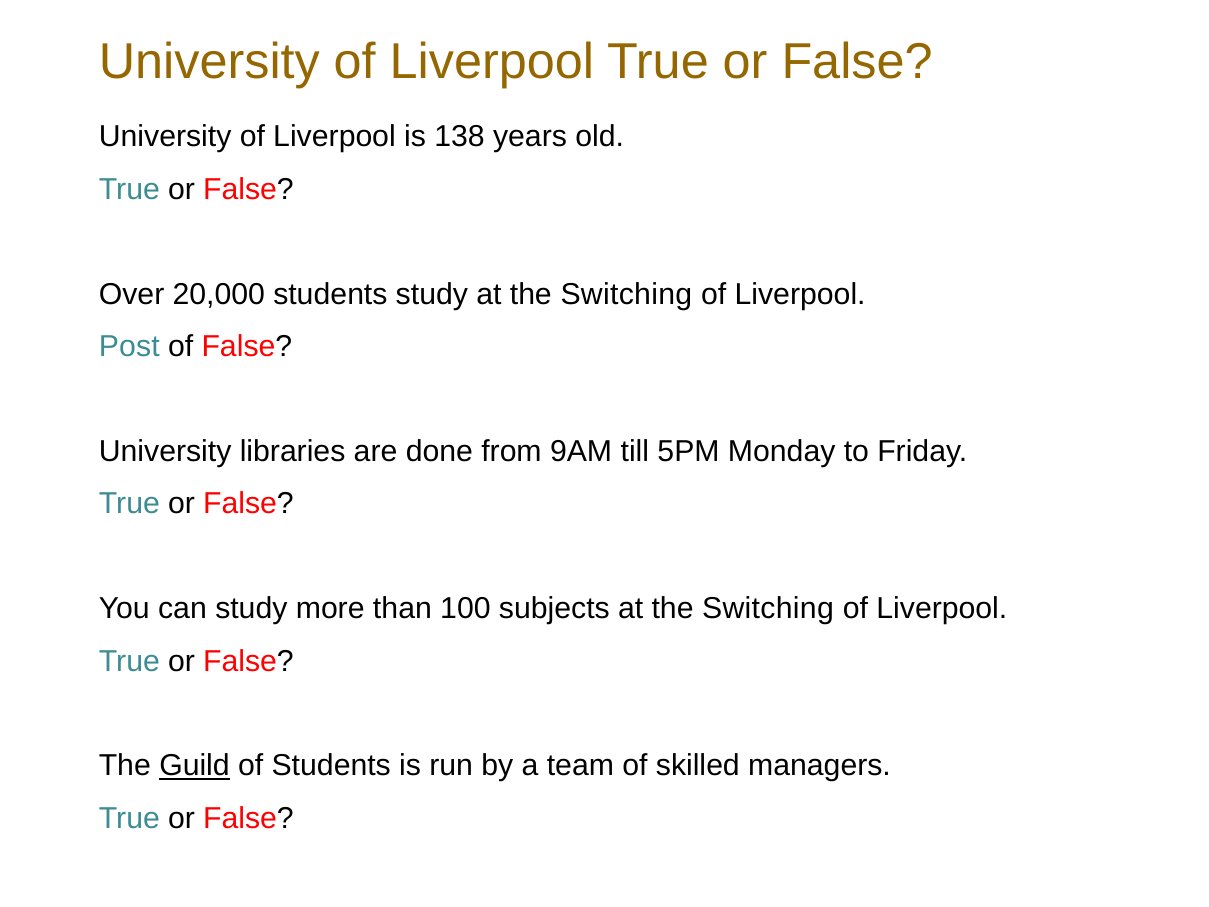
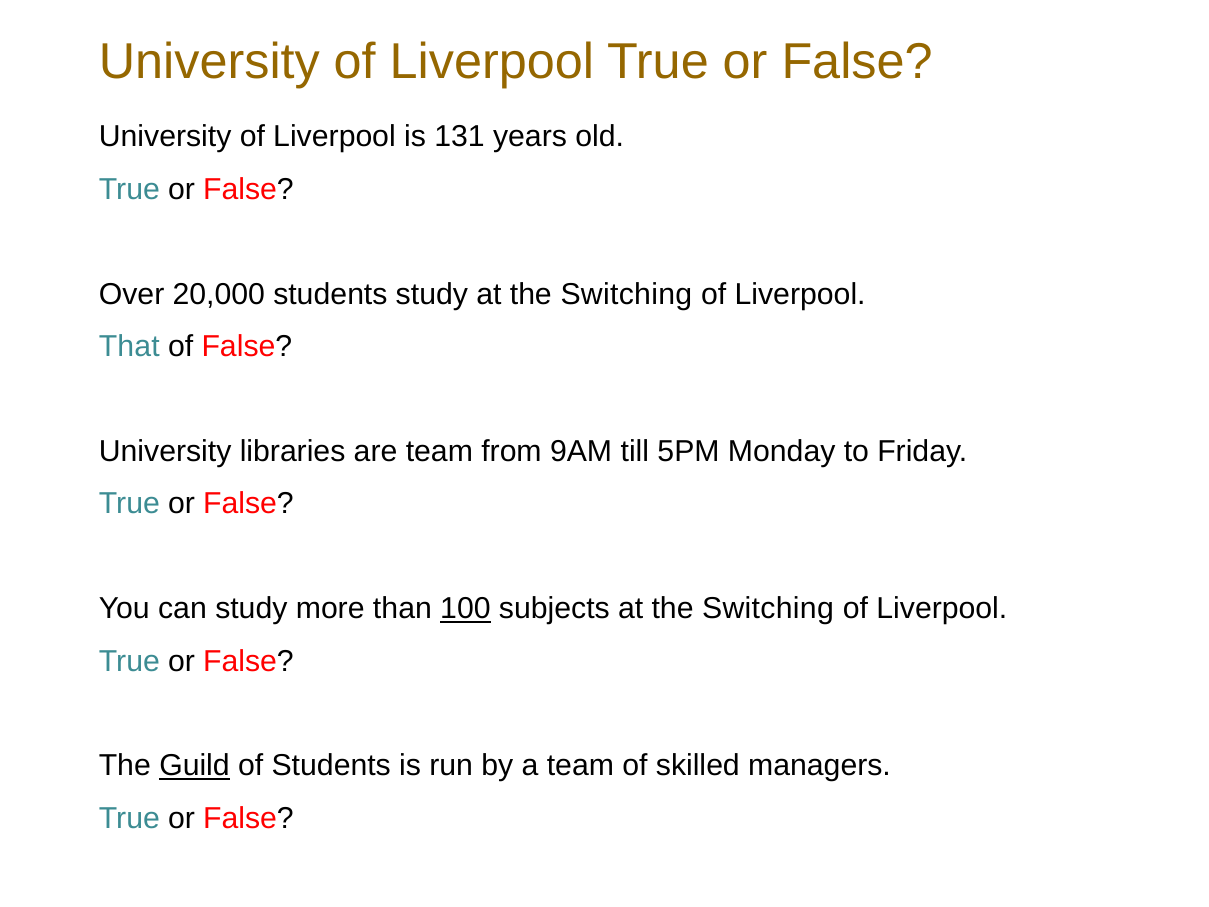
138: 138 -> 131
Post: Post -> That
are done: done -> team
100 underline: none -> present
